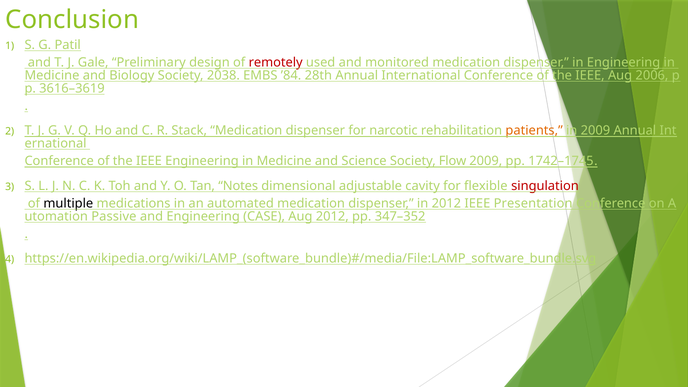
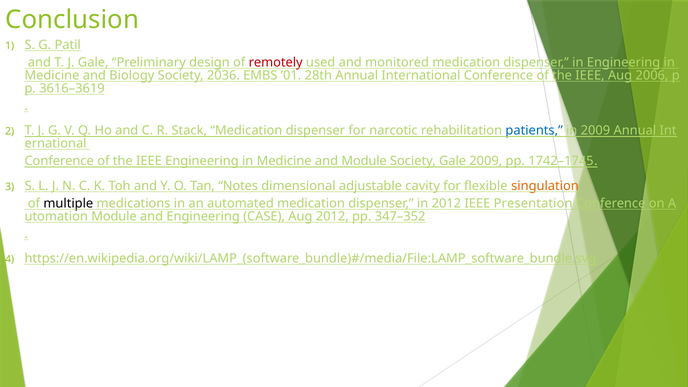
2038: 2038 -> 2036
’84: ’84 -> ’01
patients colour: orange -> blue
and Science: Science -> Module
Society Flow: Flow -> Gale
singulation colour: red -> orange
Passive at (114, 216): Passive -> Module
